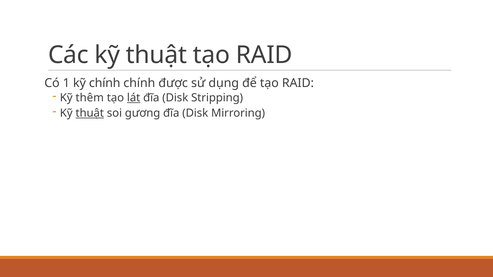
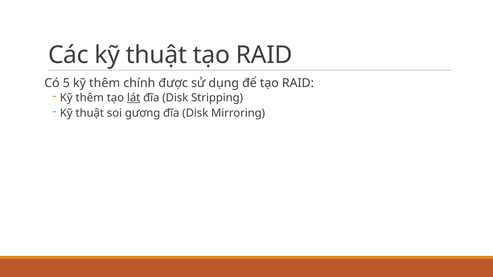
1: 1 -> 5
chính at (105, 83): chính -> thêm
thuật at (90, 113) underline: present -> none
